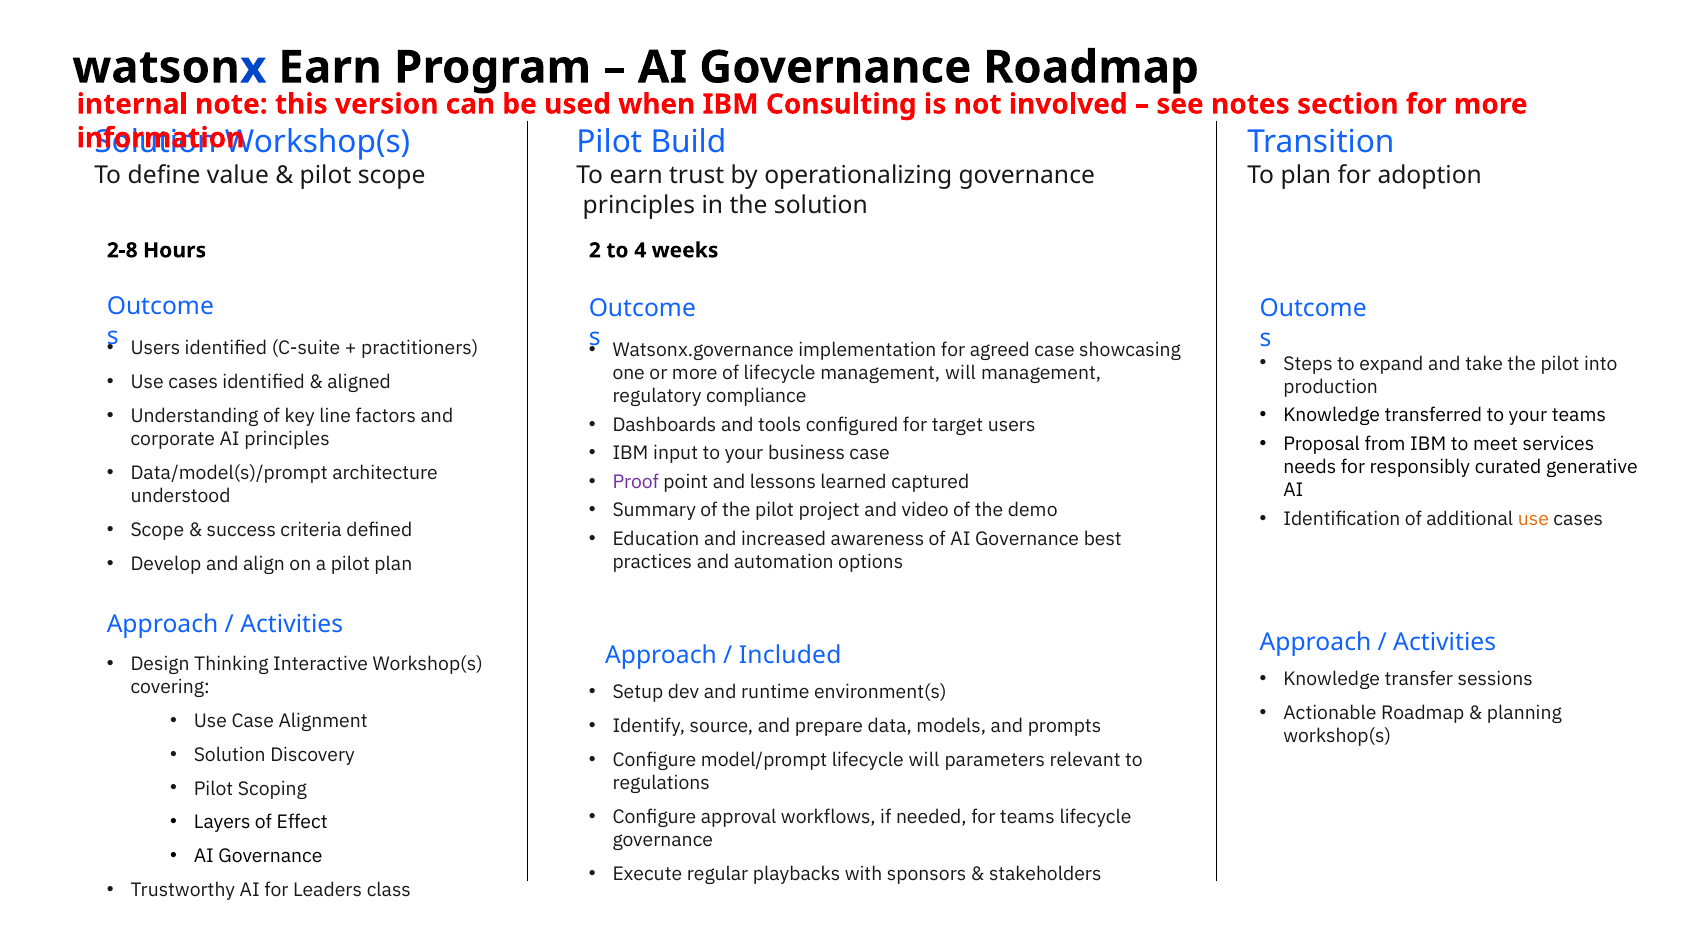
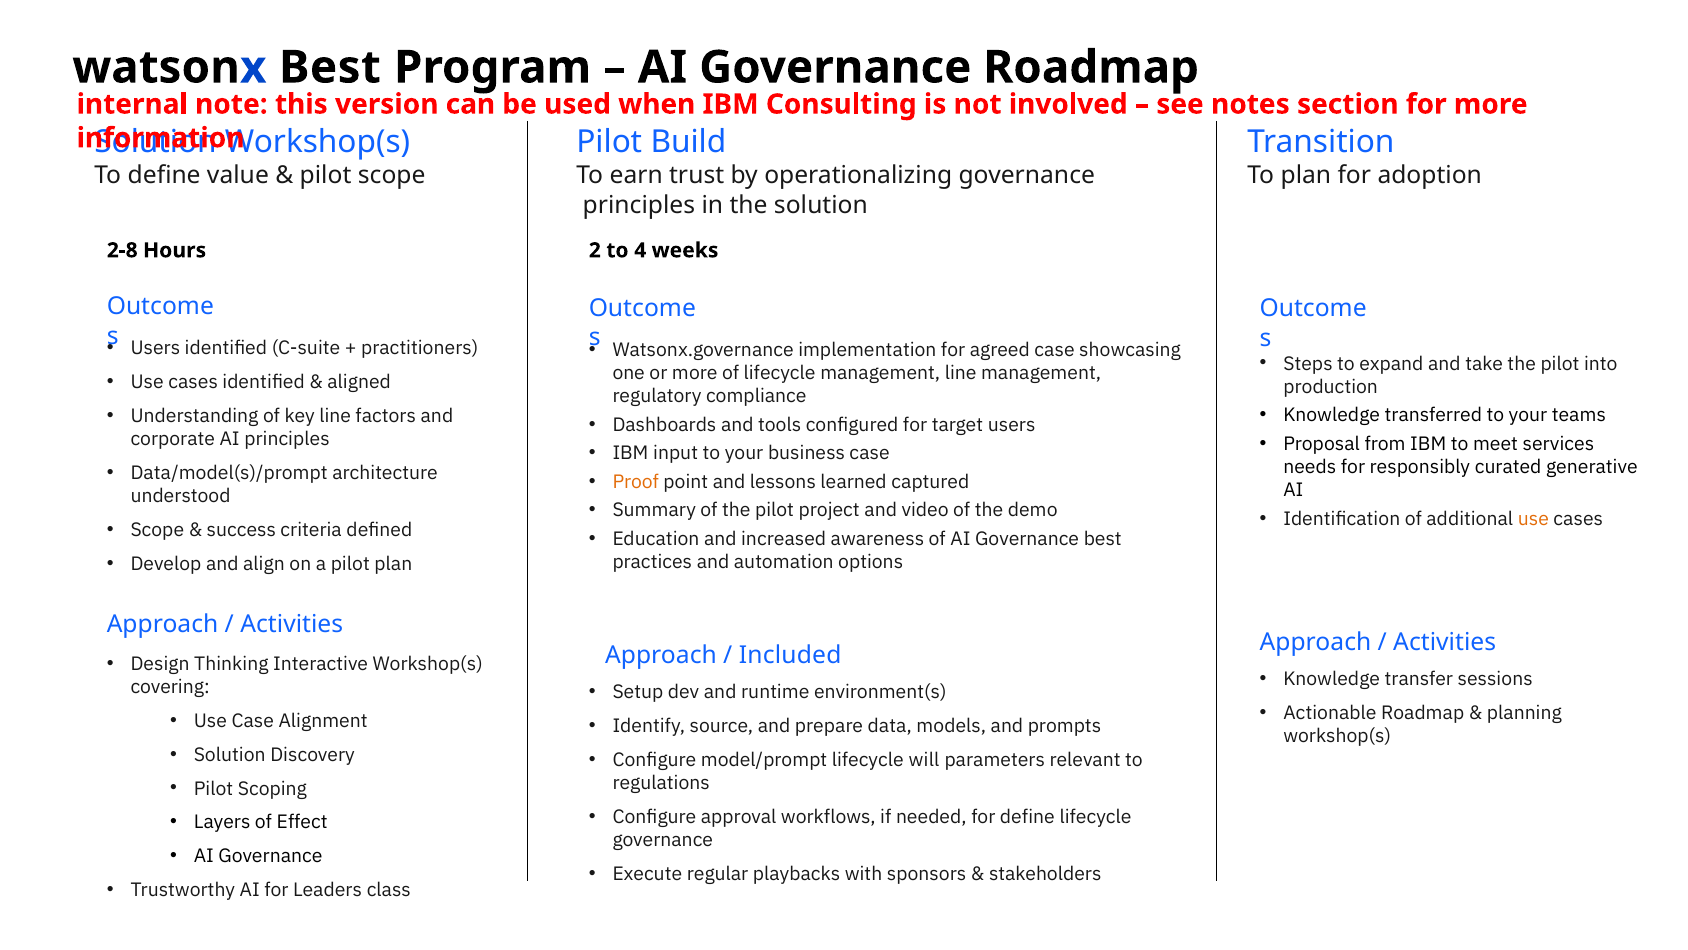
watsonx Earn: Earn -> Best
management will: will -> line
Proof colour: purple -> orange
for teams: teams -> define
